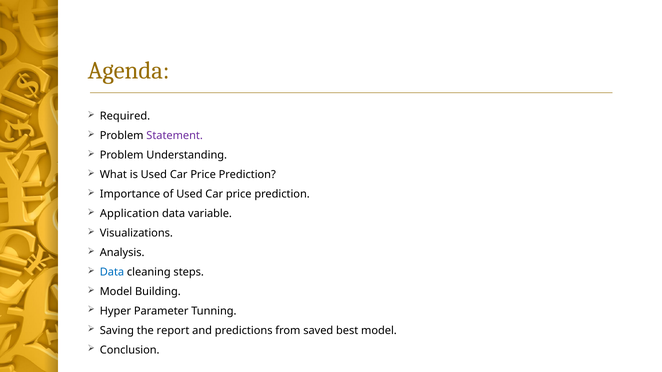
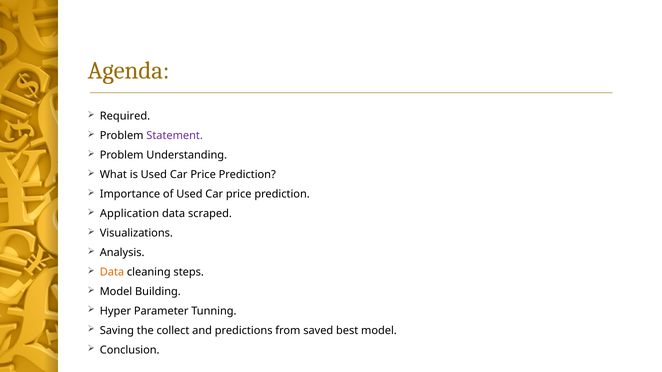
variable: variable -> scraped
Data at (112, 272) colour: blue -> orange
report: report -> collect
